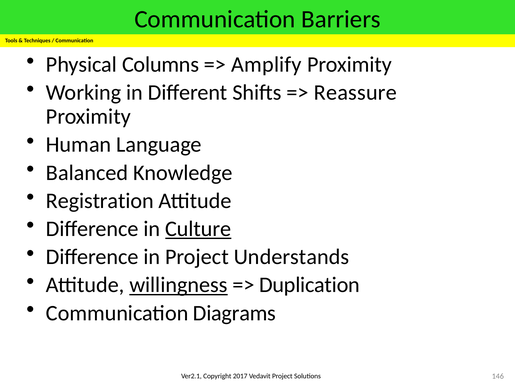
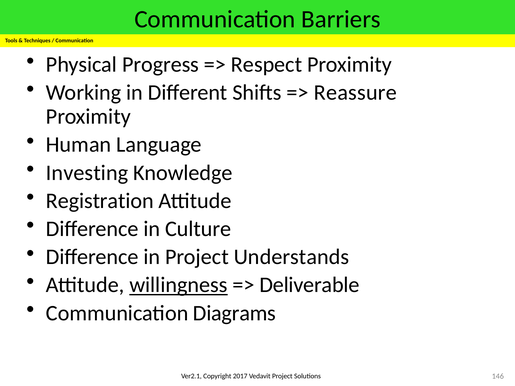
Columns: Columns -> Progress
Amplify: Amplify -> Respect
Balanced: Balanced -> Investing
Culture underline: present -> none
Duplication: Duplication -> Deliverable
